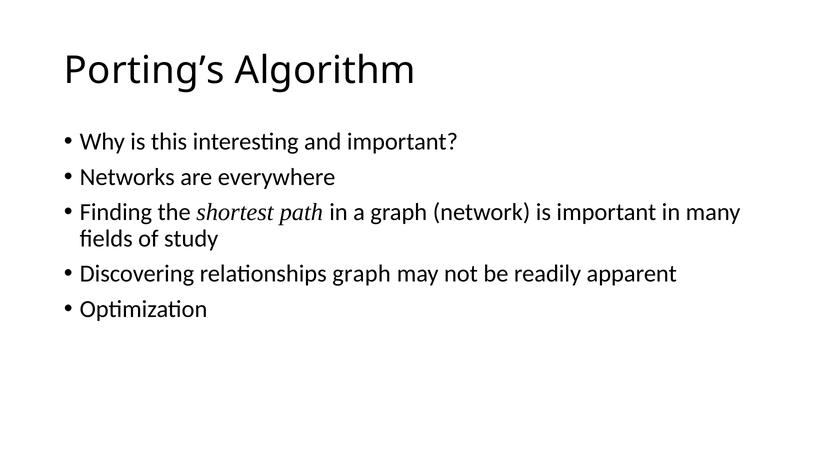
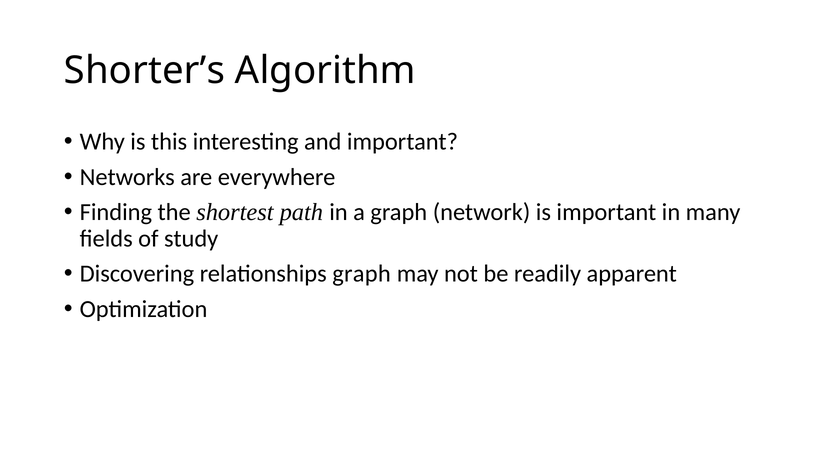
Porting’s: Porting’s -> Shorter’s
